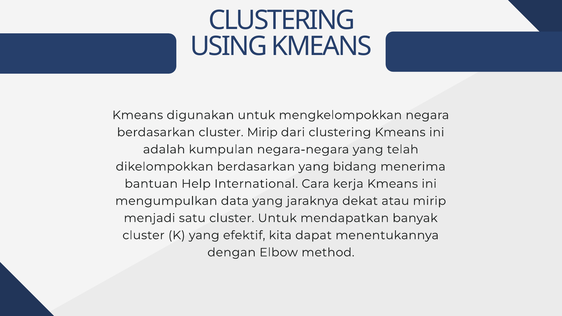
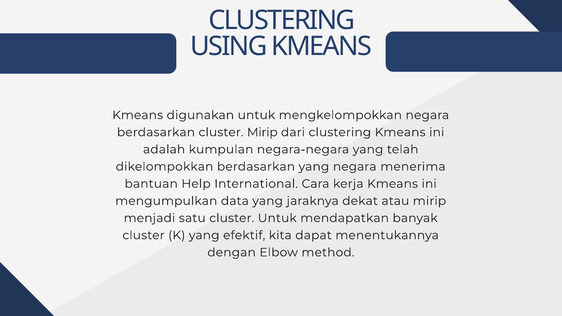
yang bidang: bidang -> negara
